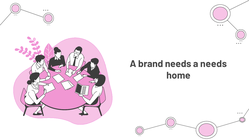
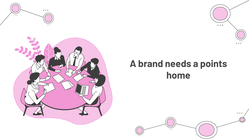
a needs: needs -> points
